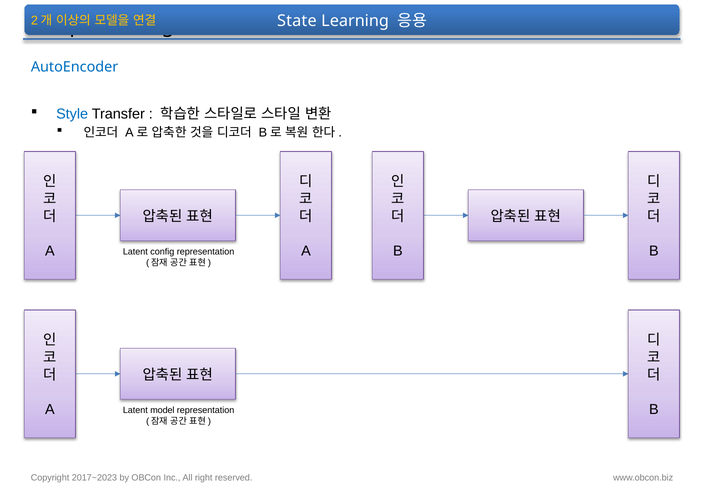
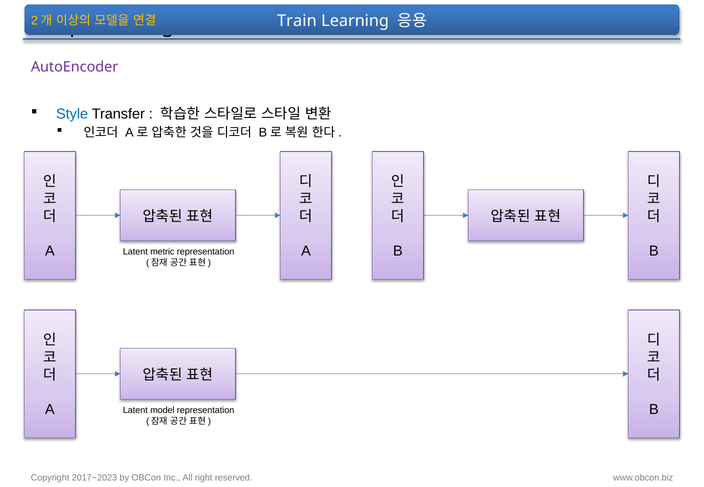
State: State -> Train
AutoEncoder colour: blue -> purple
config: config -> metric
